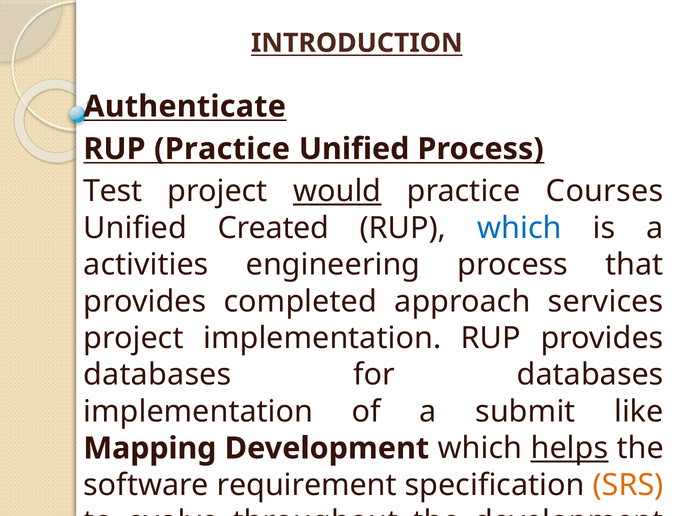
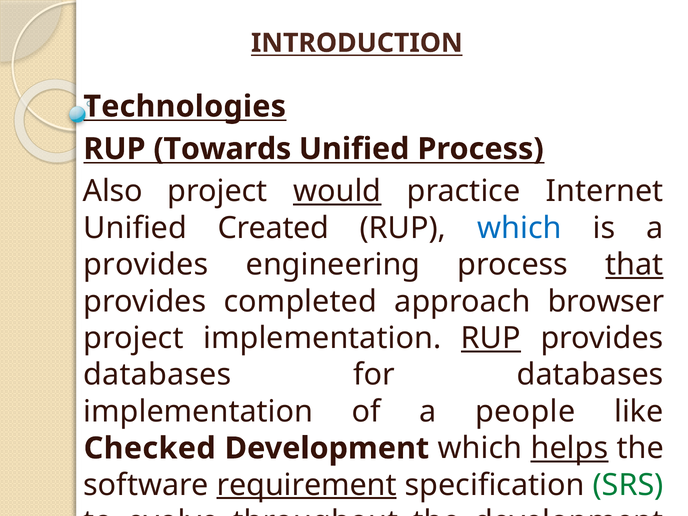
Authenticate: Authenticate -> Technologies
RUP Practice: Practice -> Towards
Test: Test -> Also
Courses: Courses -> Internet
activities at (146, 265): activities -> provides
that underline: none -> present
services: services -> browser
RUP at (491, 338) underline: none -> present
submit: submit -> people
Mapping: Mapping -> Checked
requirement underline: none -> present
SRS colour: orange -> green
